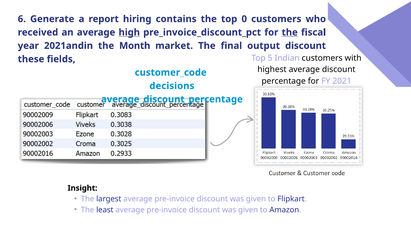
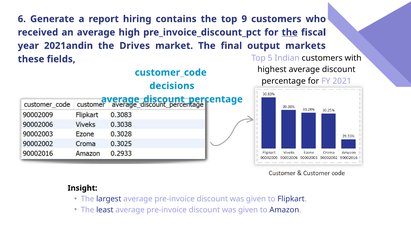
0: 0 -> 9
high underline: present -> none
Month: Month -> Drives
output discount: discount -> markets
